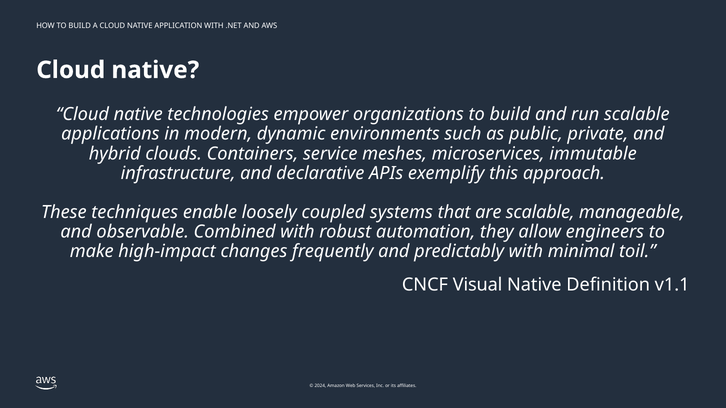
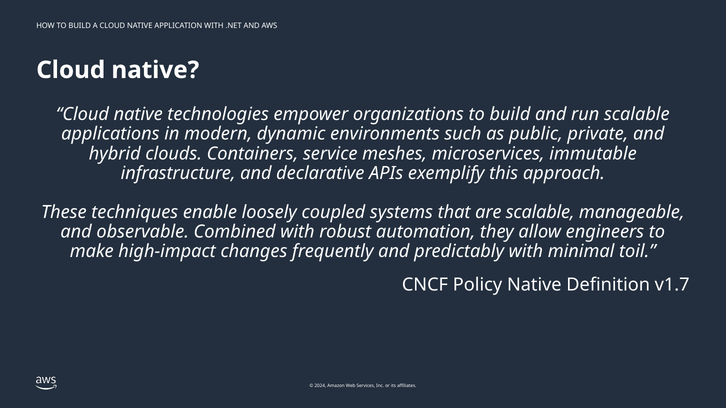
Visual: Visual -> Policy
v1.1: v1.1 -> v1.7
